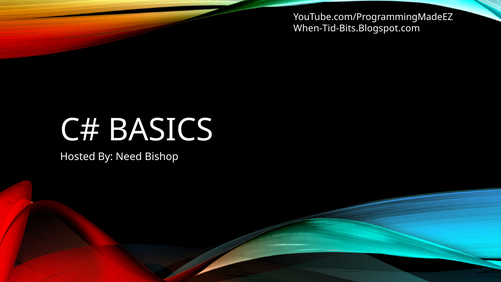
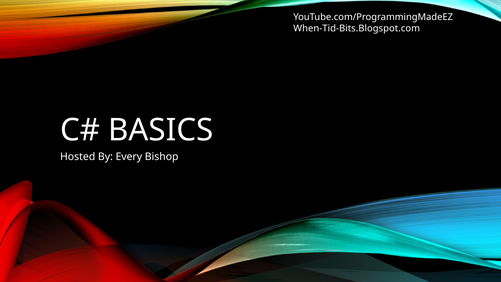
Need: Need -> Every
